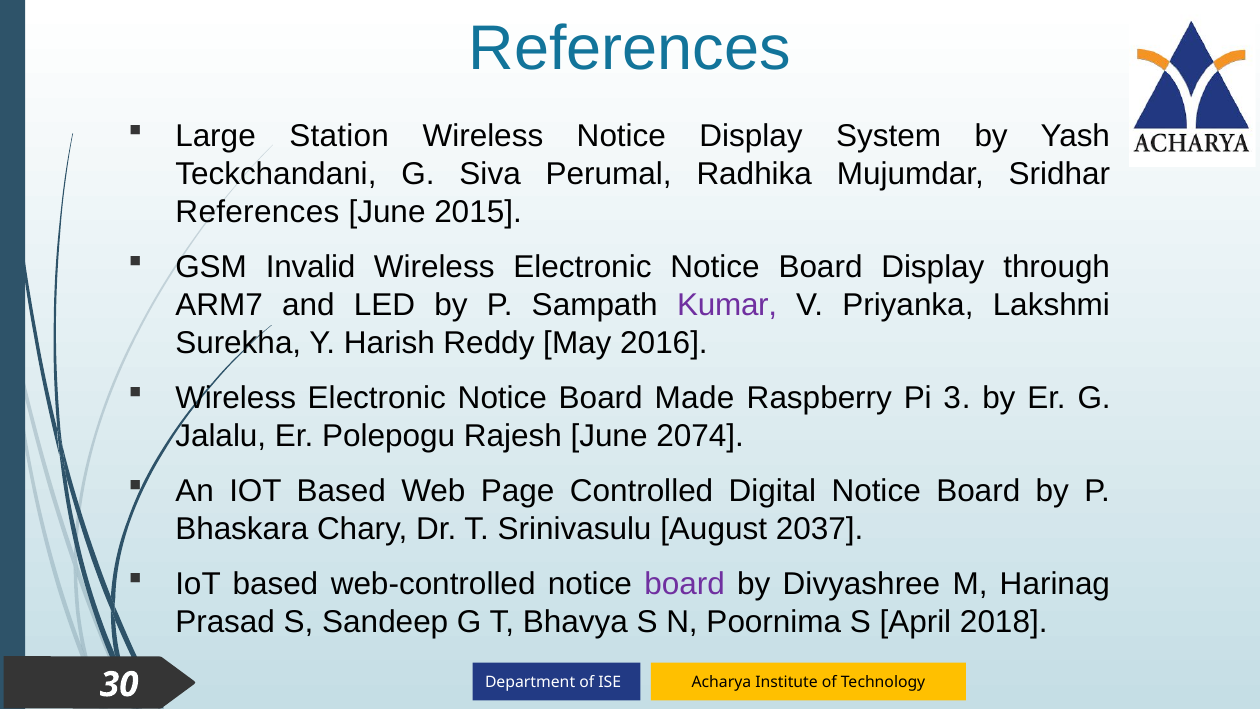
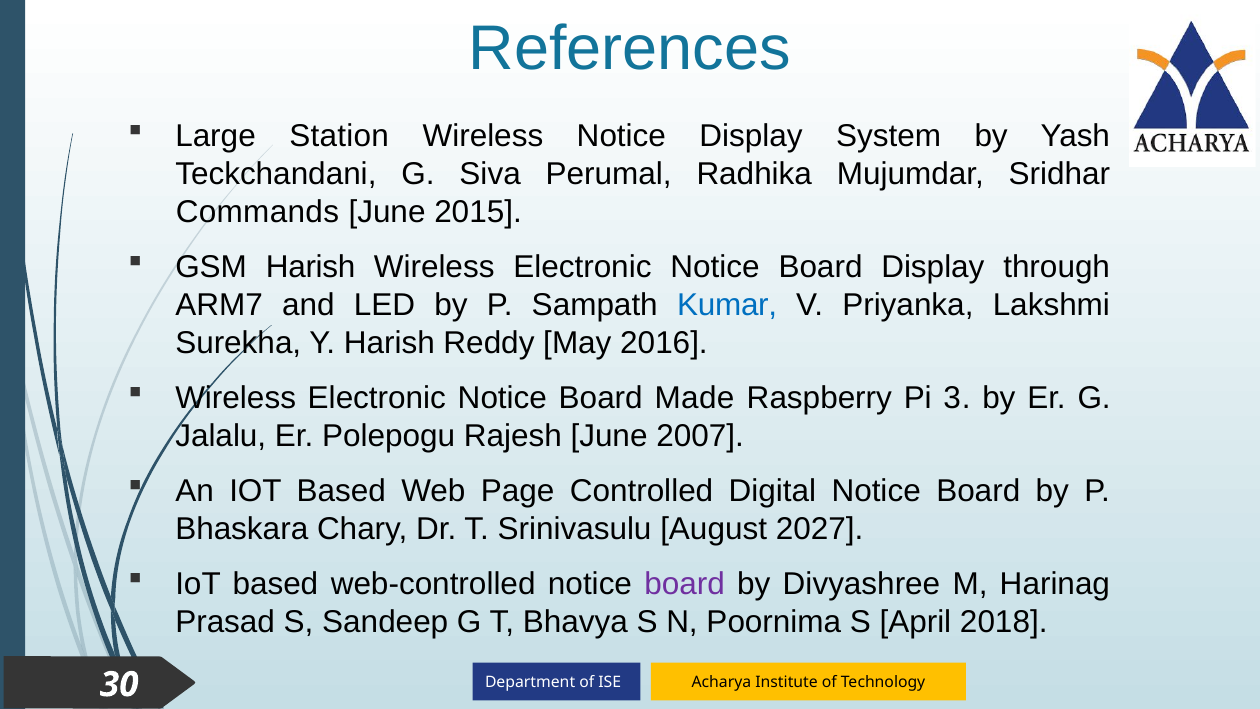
References at (257, 212): References -> Commands
GSM Invalid: Invalid -> Harish
Kumar colour: purple -> blue
2074: 2074 -> 2007
2037: 2037 -> 2027
